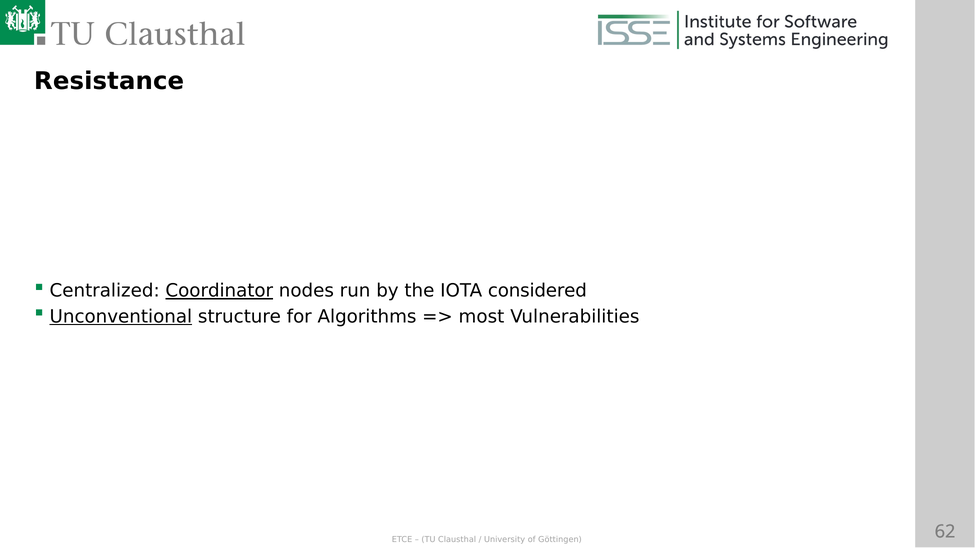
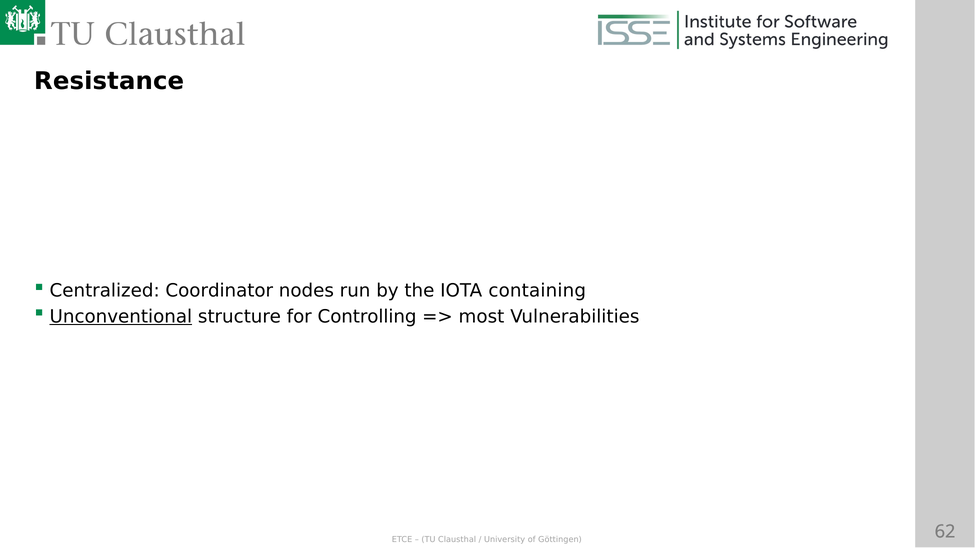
Coordinator underline: present -> none
considered: considered -> containing
Algorithms: Algorithms -> Controlling
